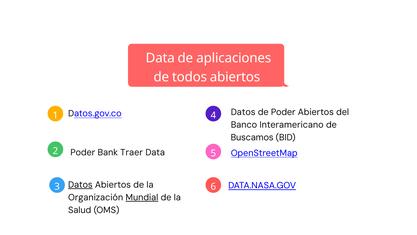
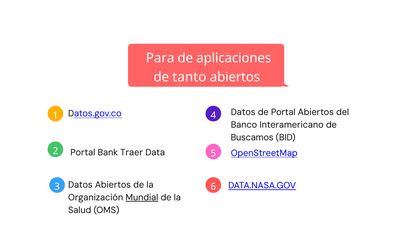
Data at (160, 58): Data -> Para
todos: todos -> tanto
de Poder: Poder -> Portal
Poder at (83, 152): Poder -> Portal
Datos at (80, 184) underline: present -> none
